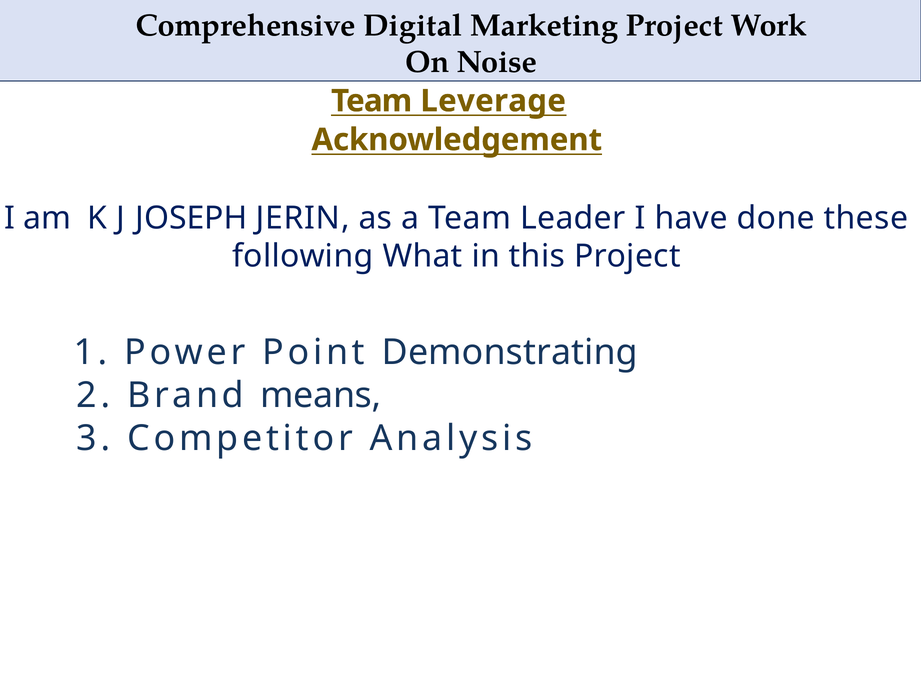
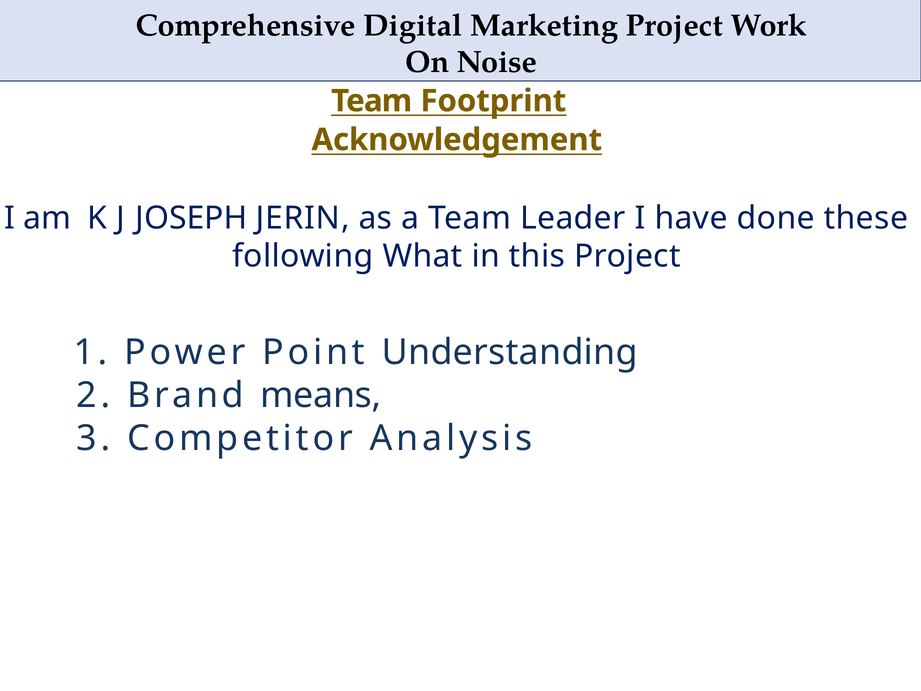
Leverage: Leverage -> Footprint
Demonstrating: Demonstrating -> Understanding
